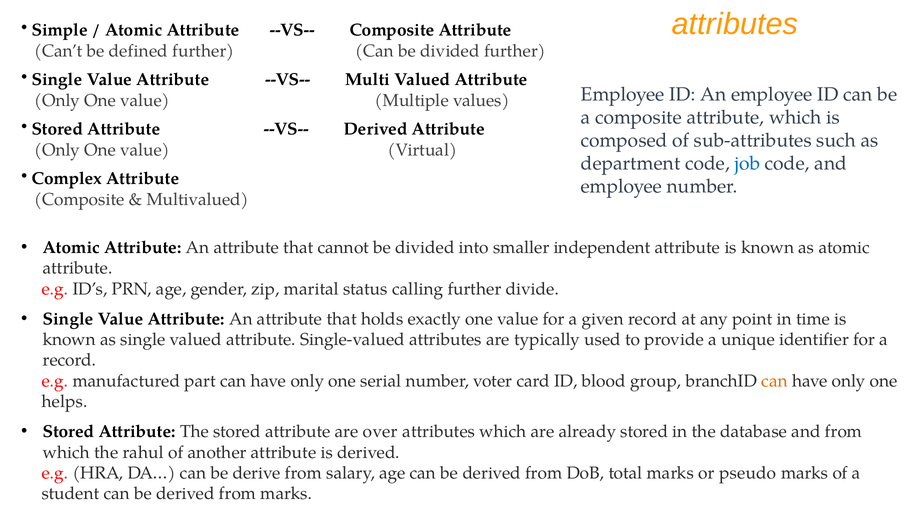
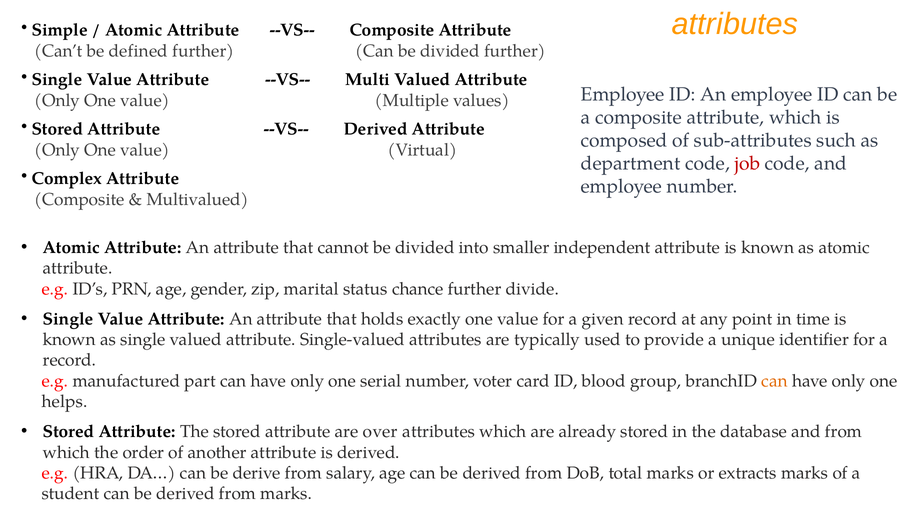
job colour: blue -> red
calling: calling -> chance
rahul: rahul -> order
pseudo: pseudo -> extracts
